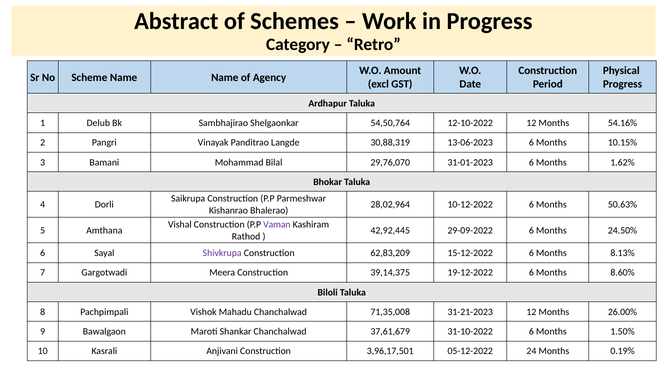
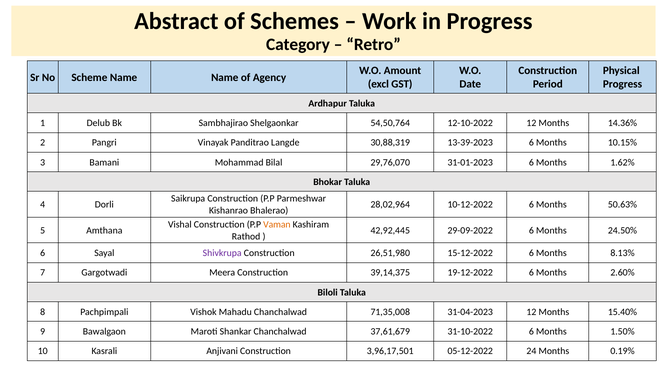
54.16%: 54.16% -> 14.36%
13-06-2023: 13-06-2023 -> 13-39-2023
Vaman colour: purple -> orange
62,83,209: 62,83,209 -> 26,51,980
8.60%: 8.60% -> 2.60%
31-21-2023: 31-21-2023 -> 31-04-2023
26.00%: 26.00% -> 15.40%
